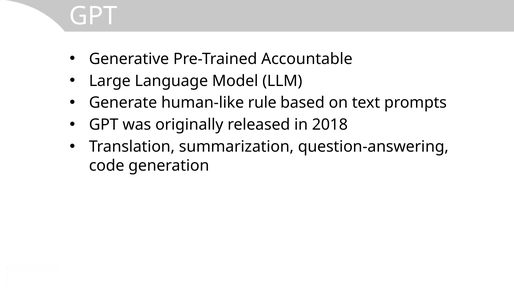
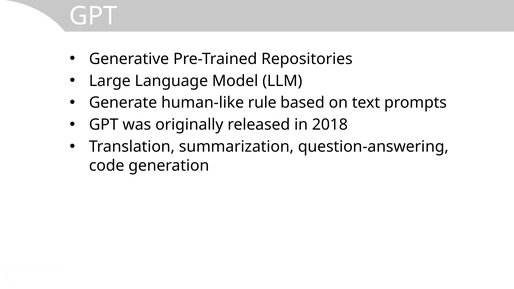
Accountable: Accountable -> Repositories
